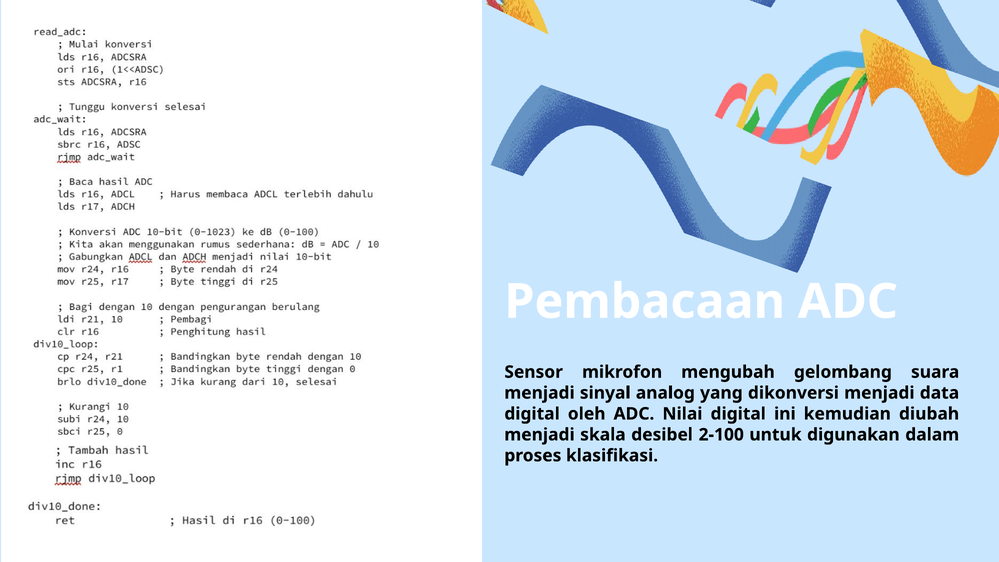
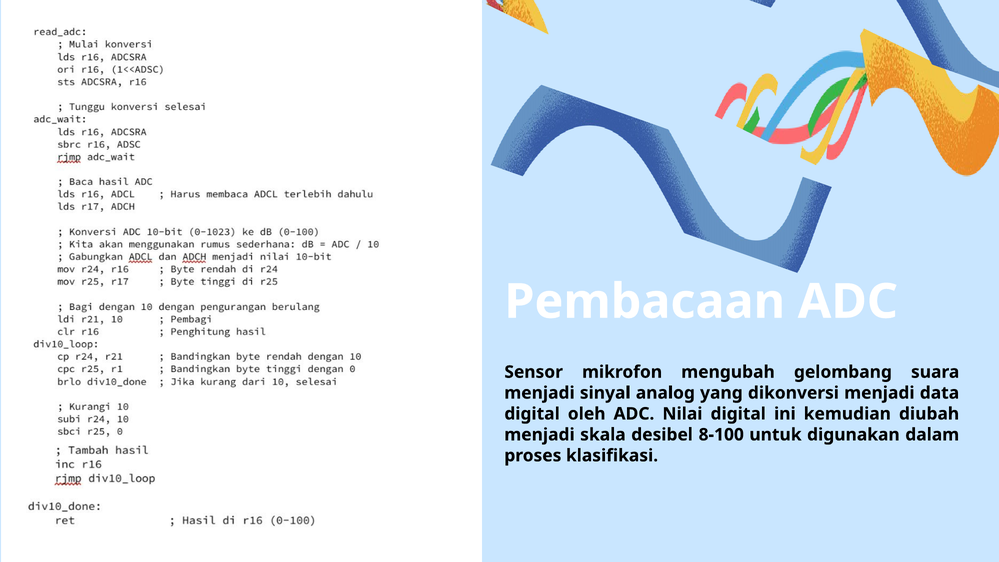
2-100: 2-100 -> 8-100
